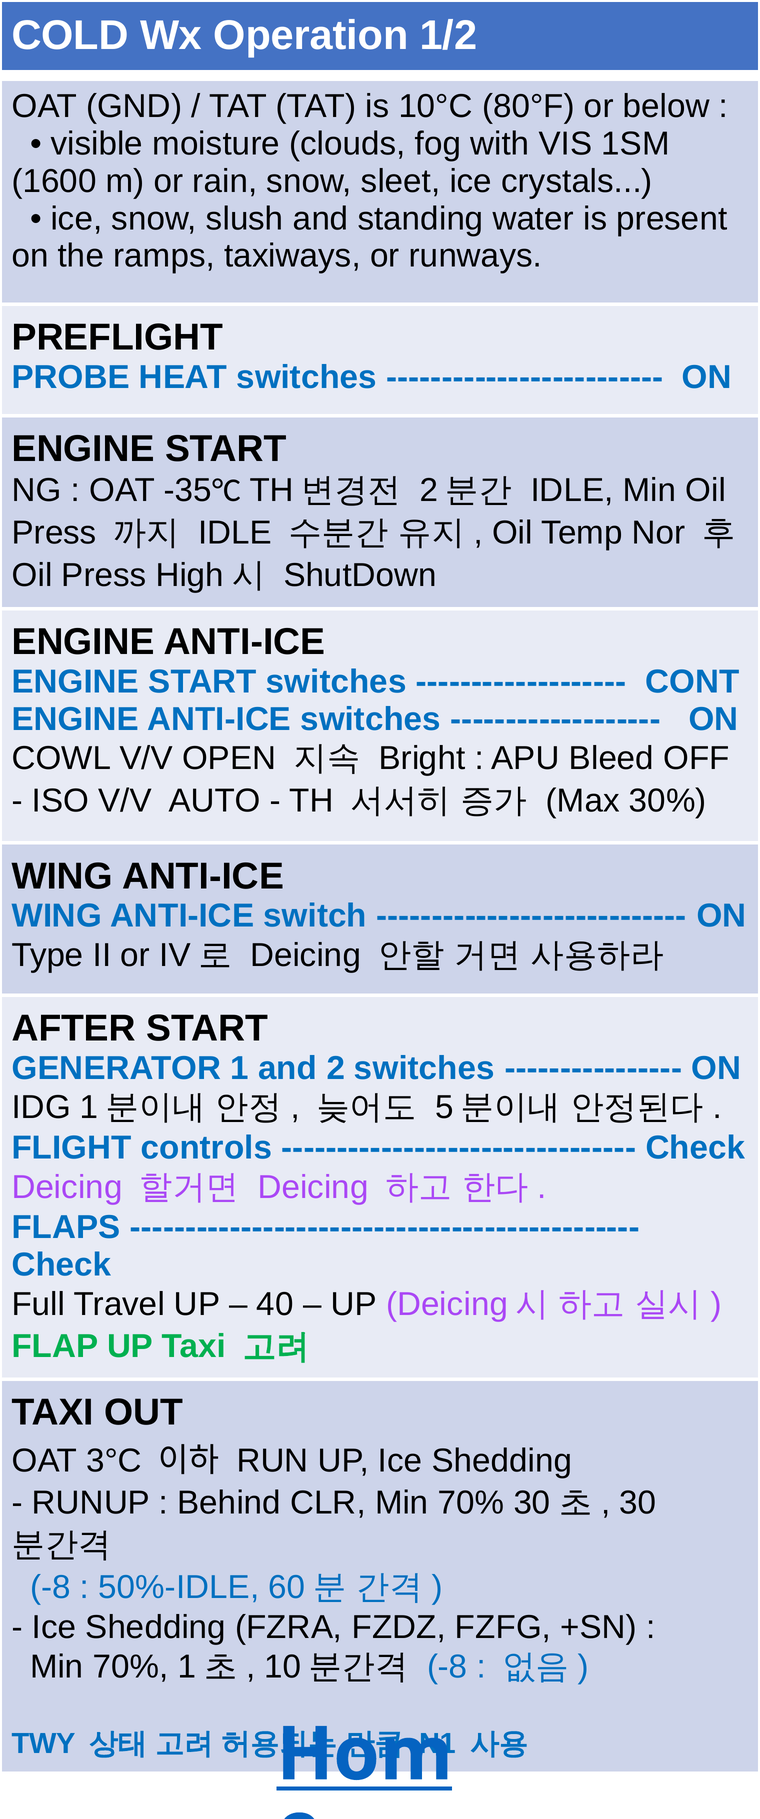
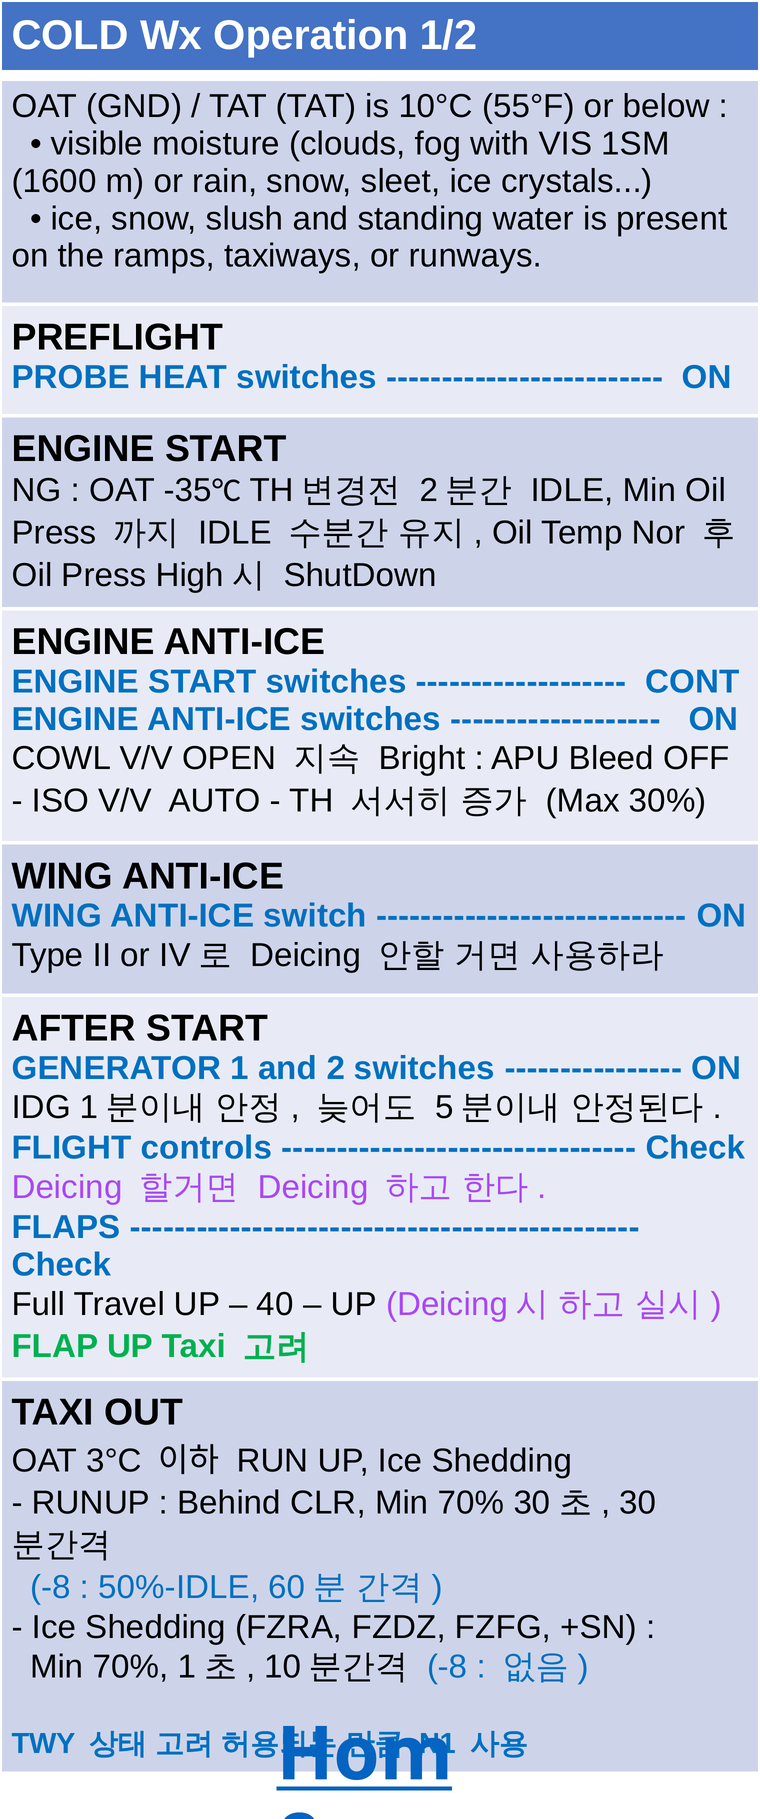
80°F: 80°F -> 55°F
